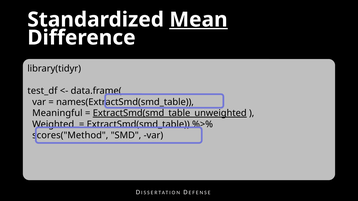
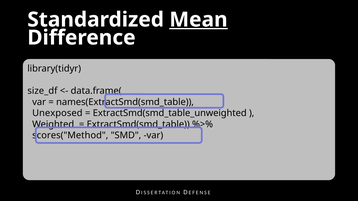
test_df: test_df -> size_df
Meaningful: Meaningful -> Unexposed
ExtractSmd(smd_table_unweighted underline: present -> none
